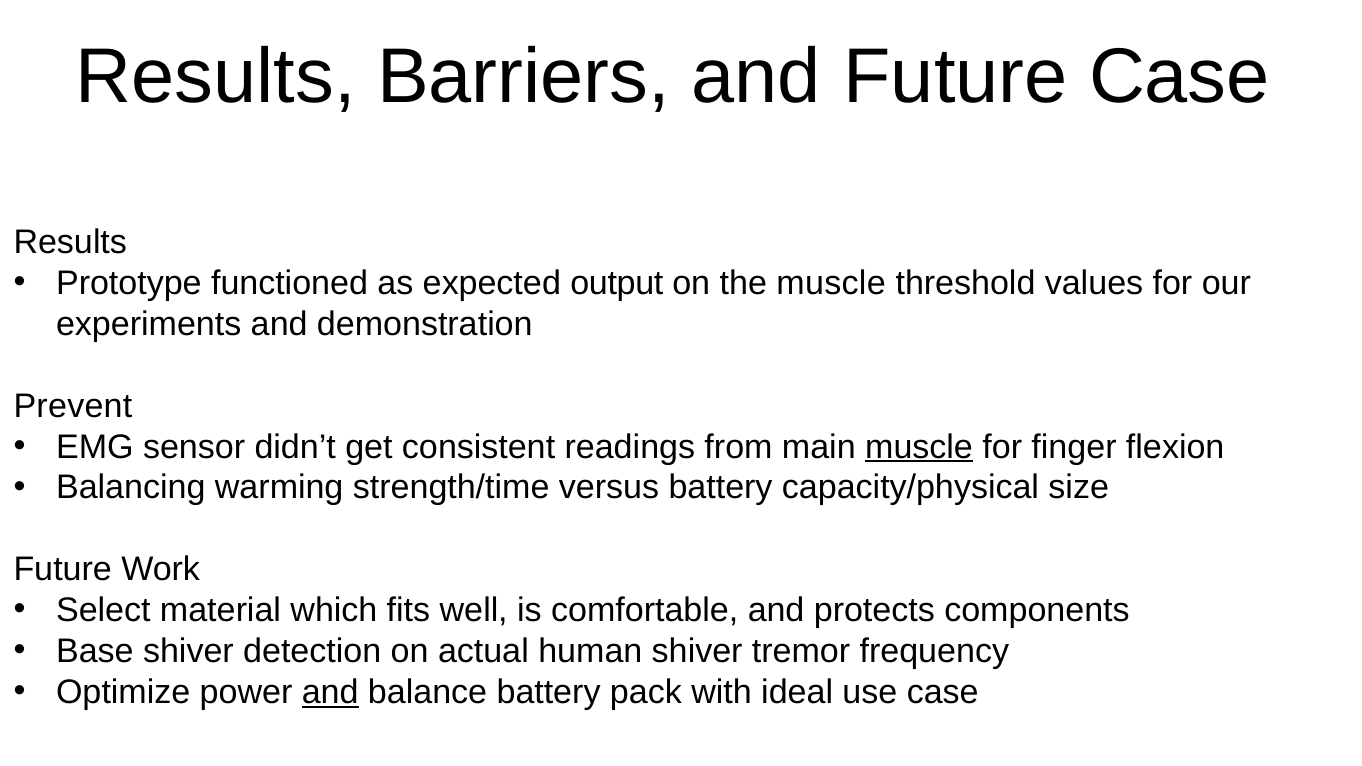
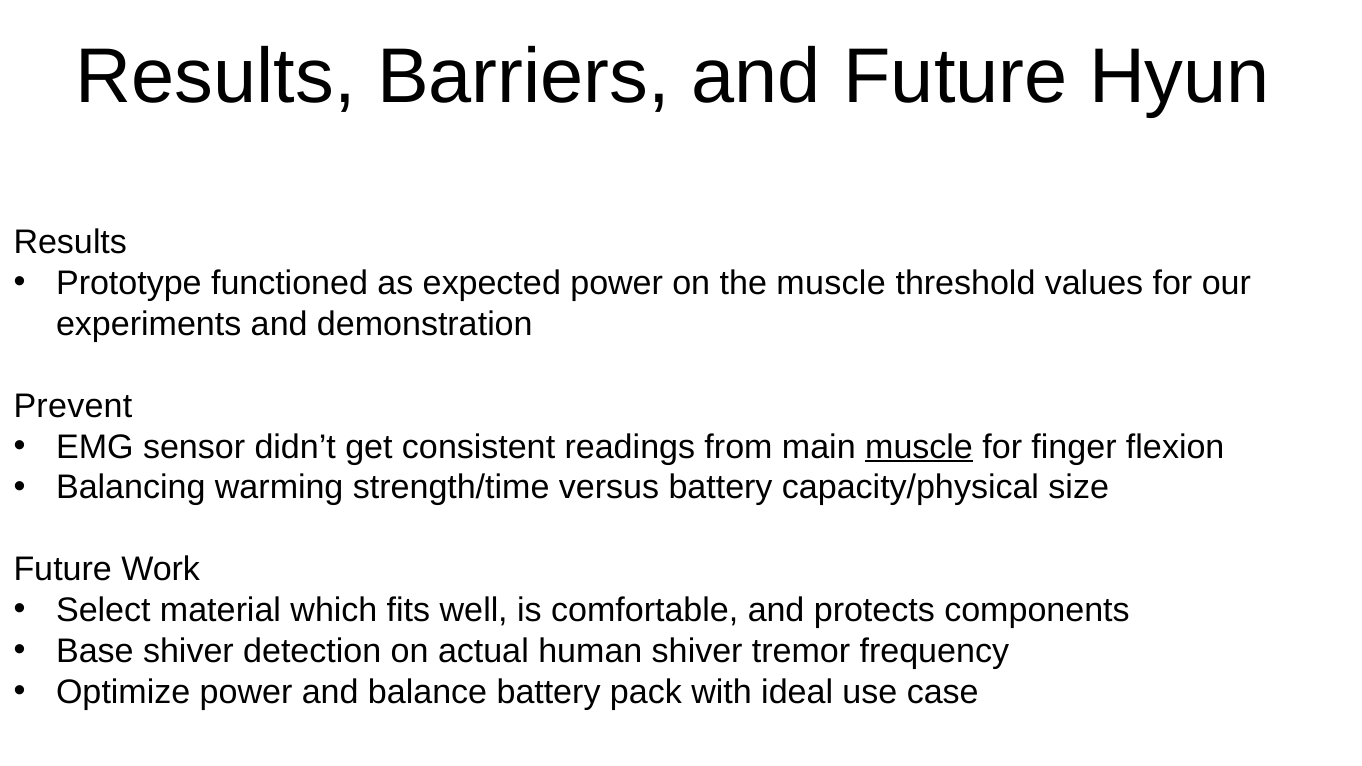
Future Case: Case -> Hyun
expected output: output -> power
and at (330, 692) underline: present -> none
